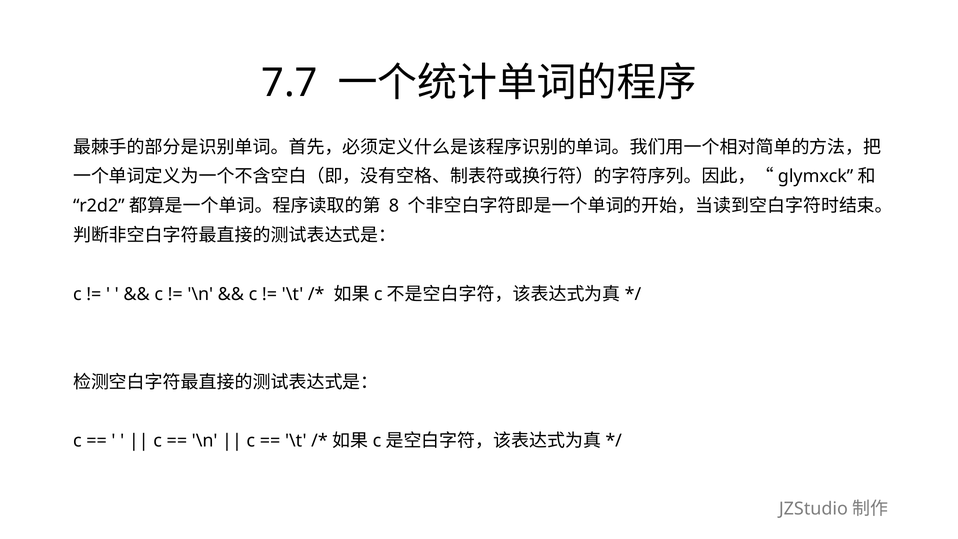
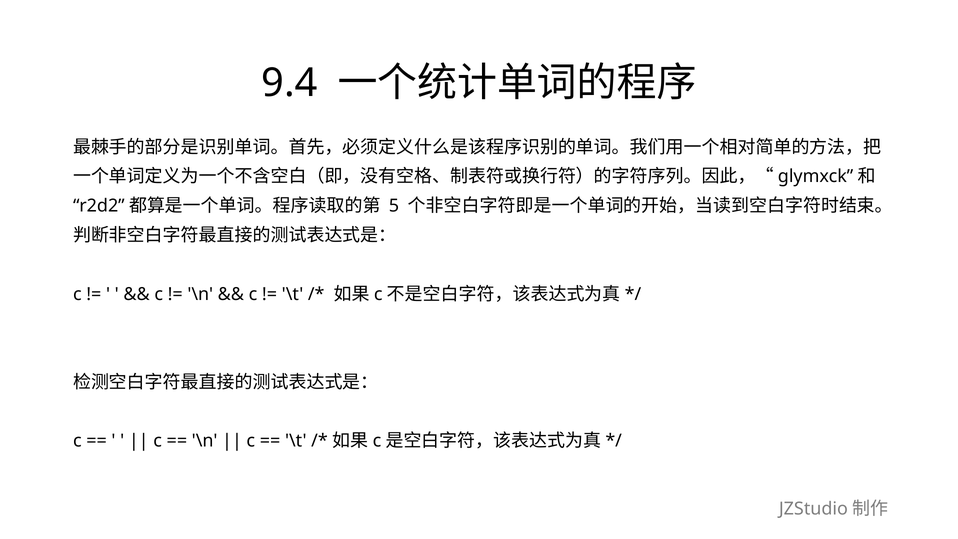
7.7: 7.7 -> 9.4
8: 8 -> 5
